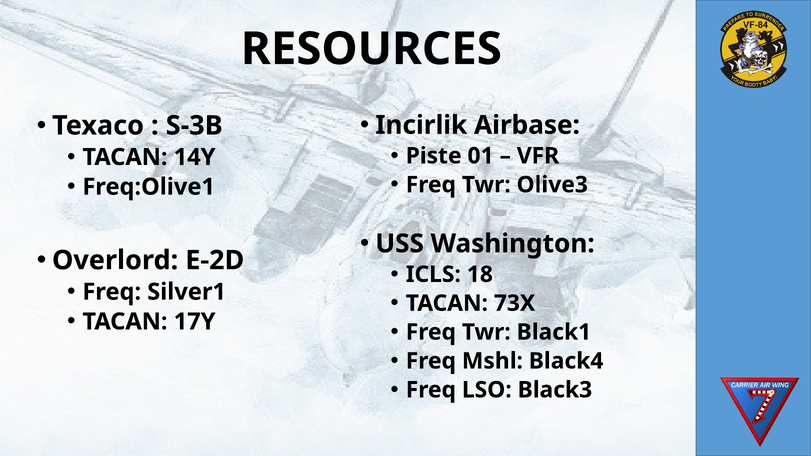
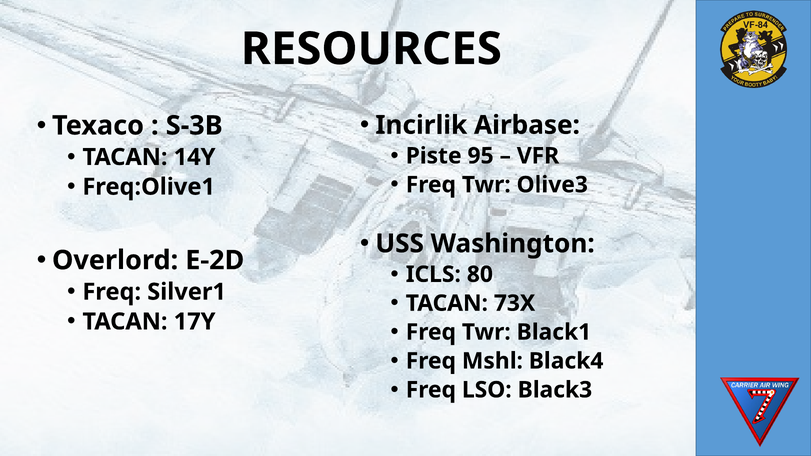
01: 01 -> 95
18: 18 -> 80
